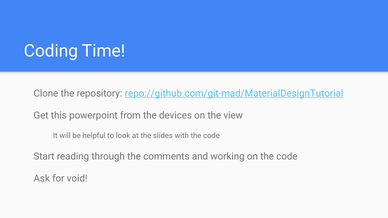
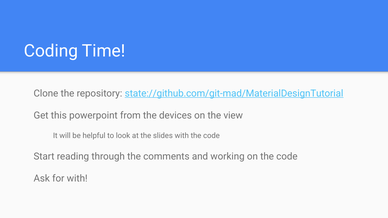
repo://github.com/git-mad/MaterialDesignTutorial: repo://github.com/git-mad/MaterialDesignTutorial -> state://github.com/git-mad/MaterialDesignTutorial
for void: void -> with
